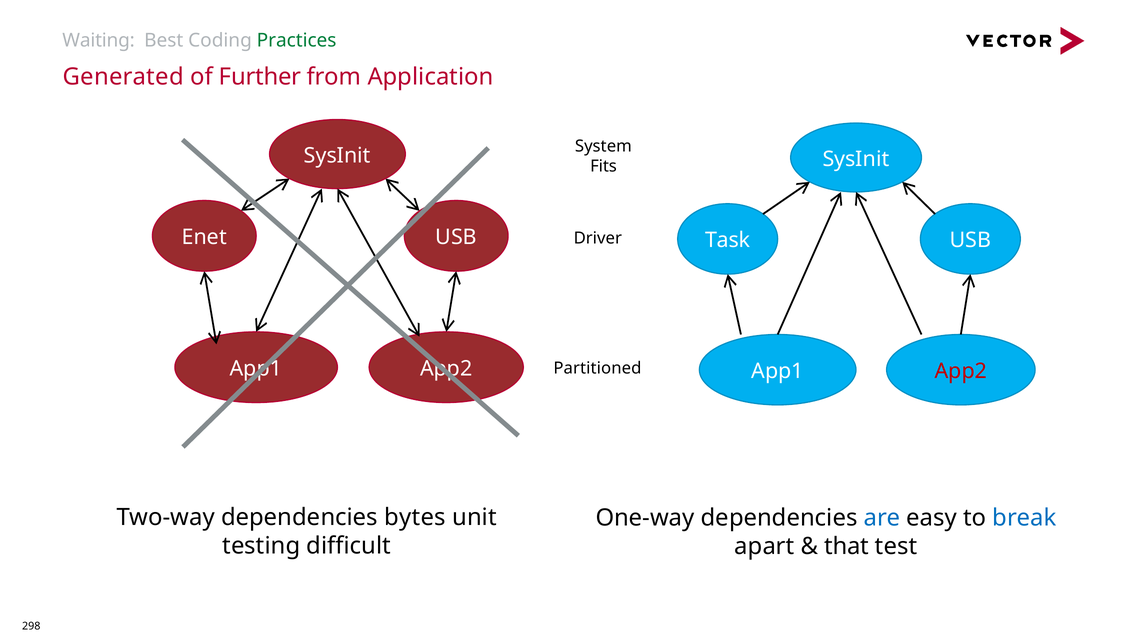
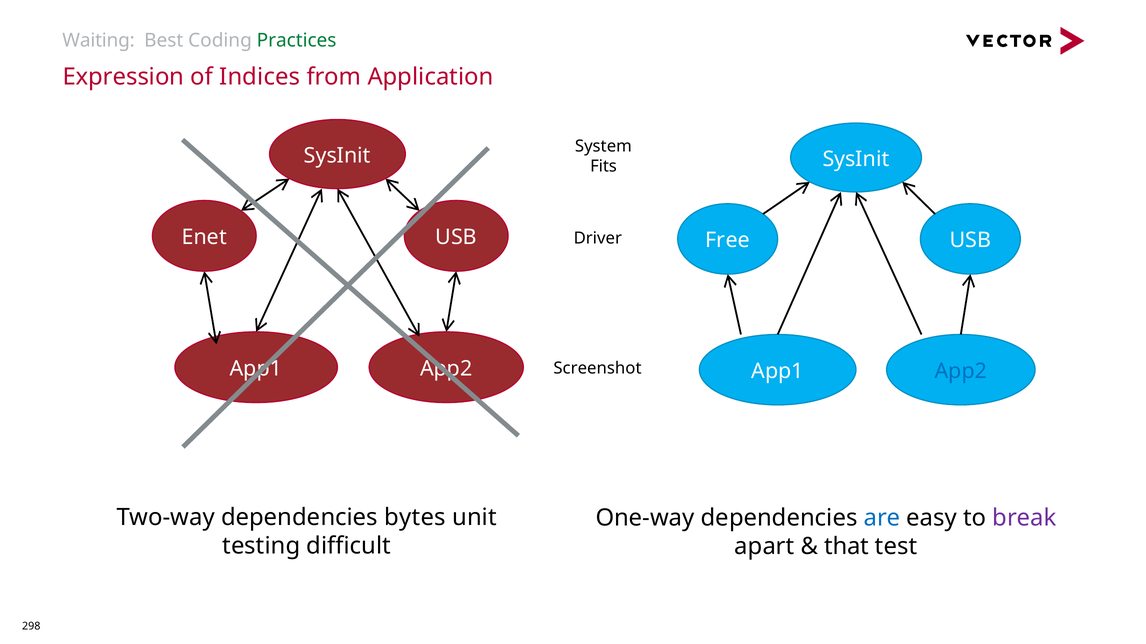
Generated: Generated -> Expression
Further: Further -> Indices
Task: Task -> Free
Partitioned: Partitioned -> Screenshot
App2 at (961, 371) colour: red -> blue
break colour: blue -> purple
